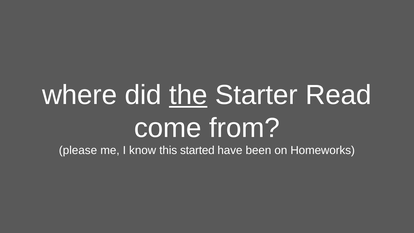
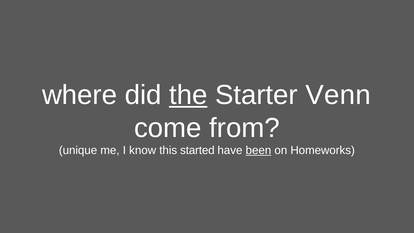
Read: Read -> Venn
please: please -> unique
been underline: none -> present
